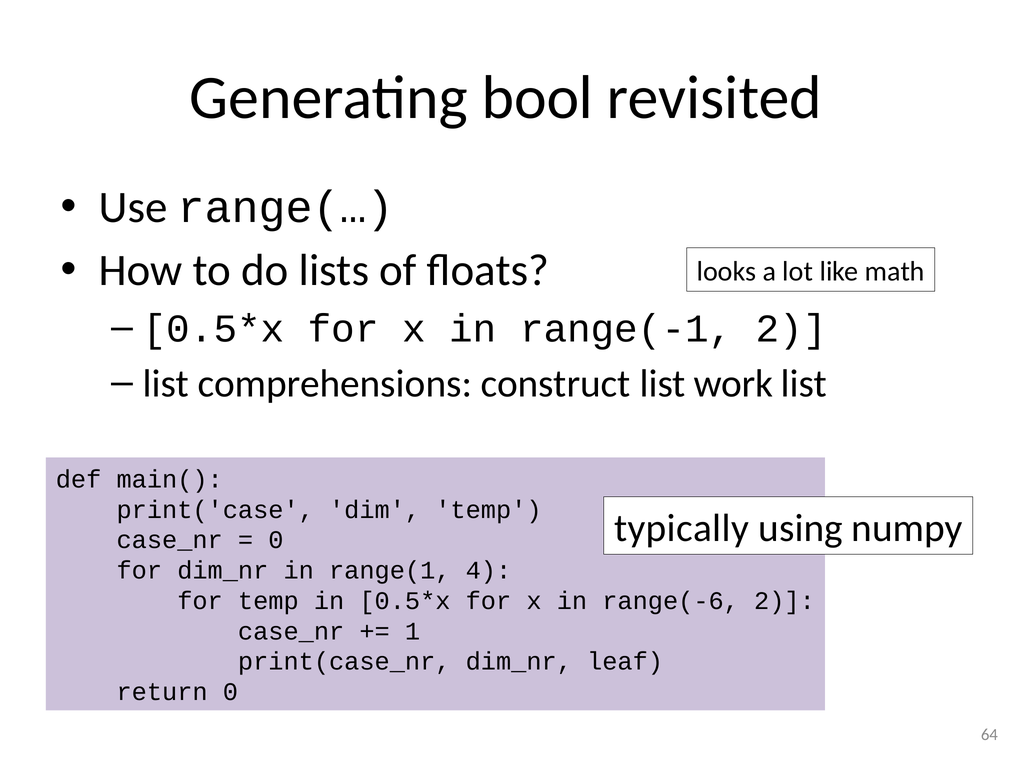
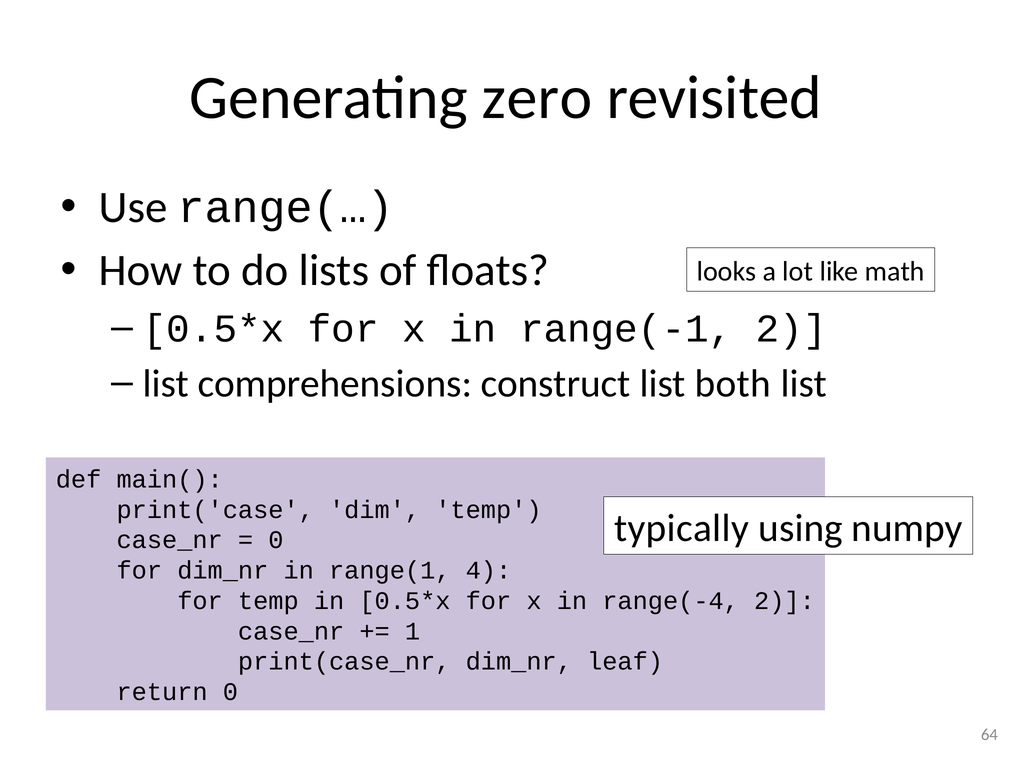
bool: bool -> zero
work: work -> both
range(-6: range(-6 -> range(-4
